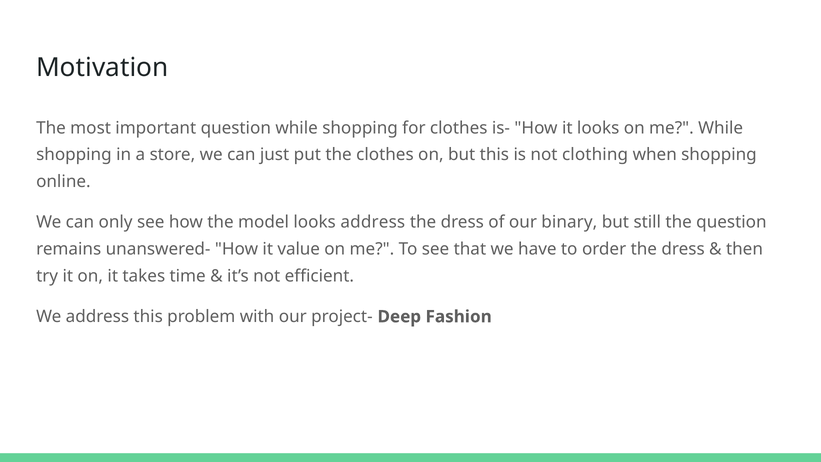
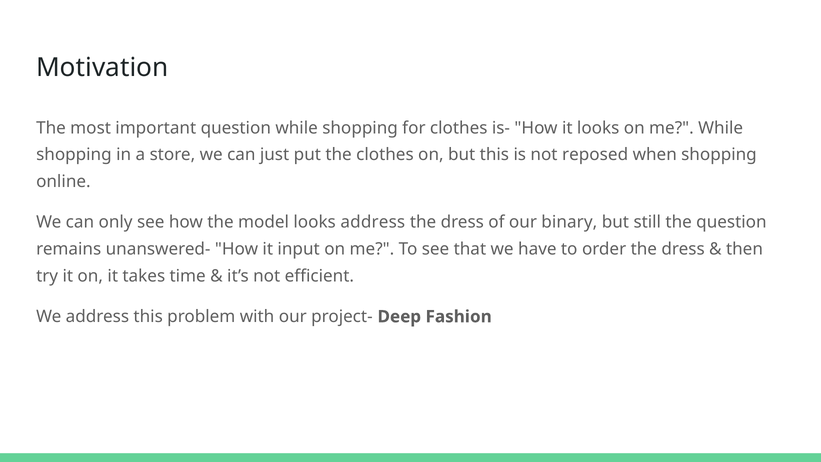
clothing: clothing -> reposed
value: value -> input
